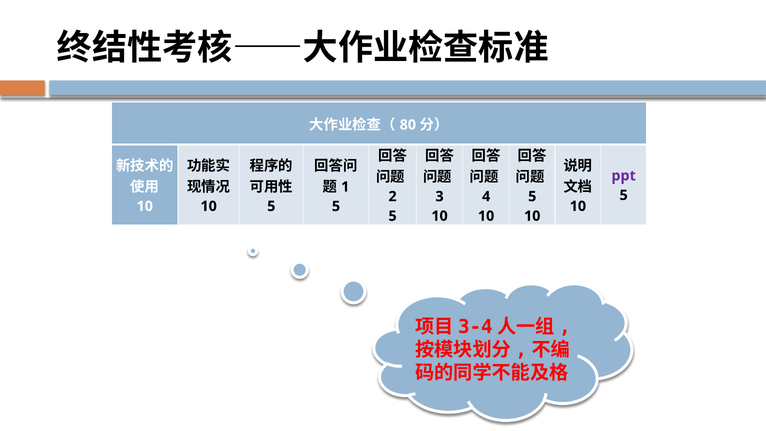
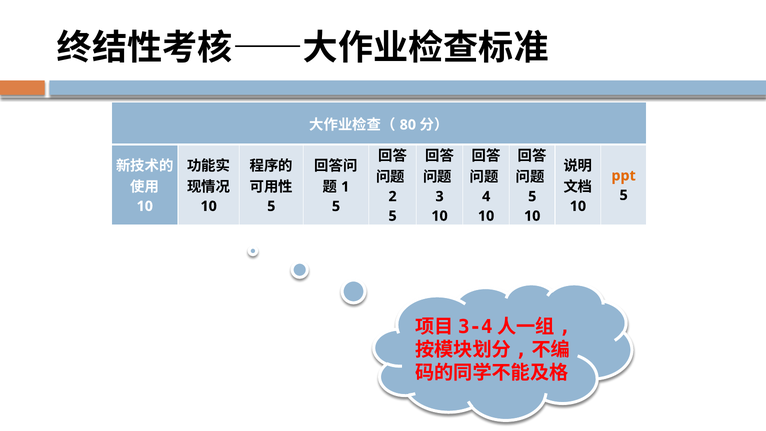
ppt colour: purple -> orange
